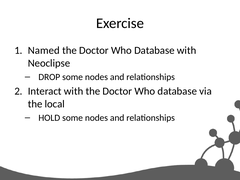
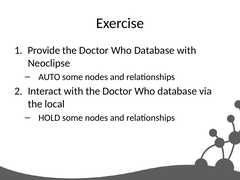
Named: Named -> Provide
DROP: DROP -> AUTO
